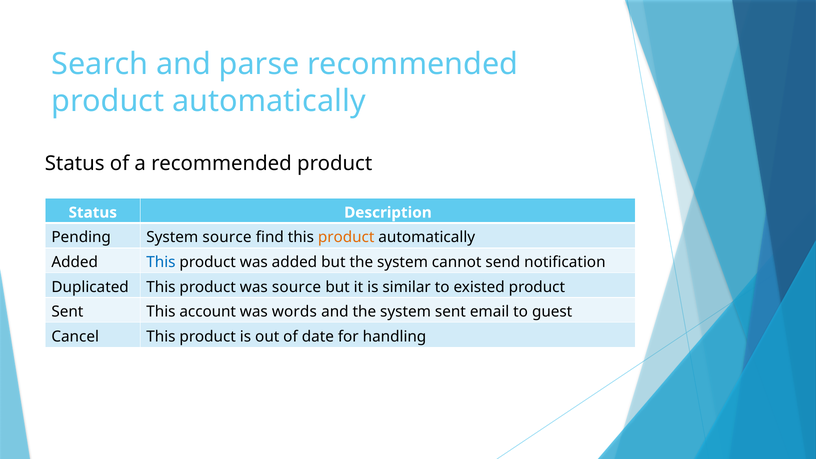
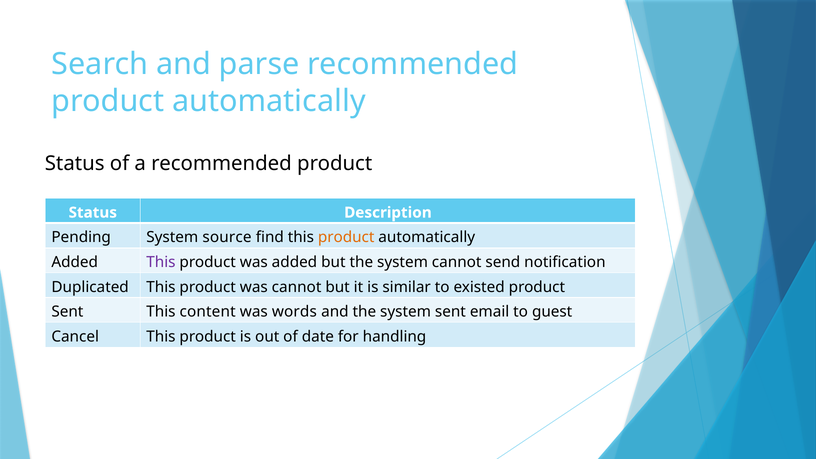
This at (161, 262) colour: blue -> purple
was source: source -> cannot
account: account -> content
